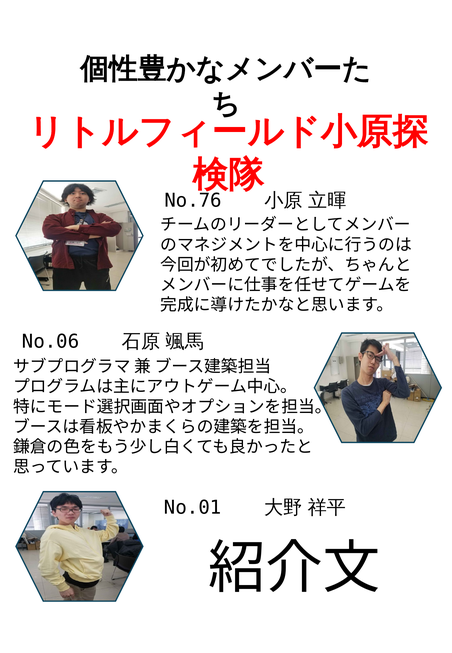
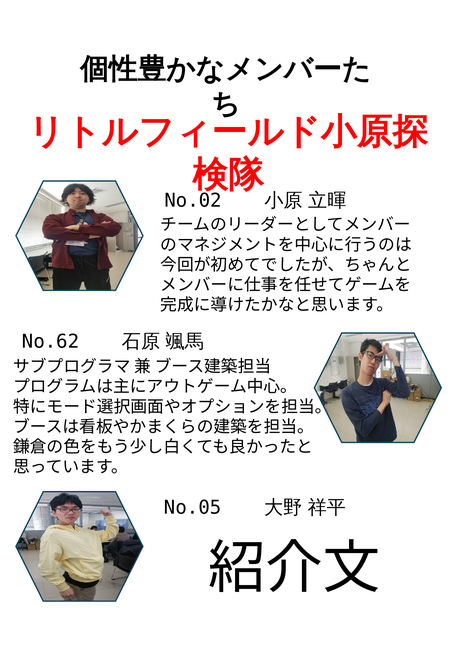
No.76: No.76 -> No.02
No.06: No.06 -> No.62
No.01: No.01 -> No.05
